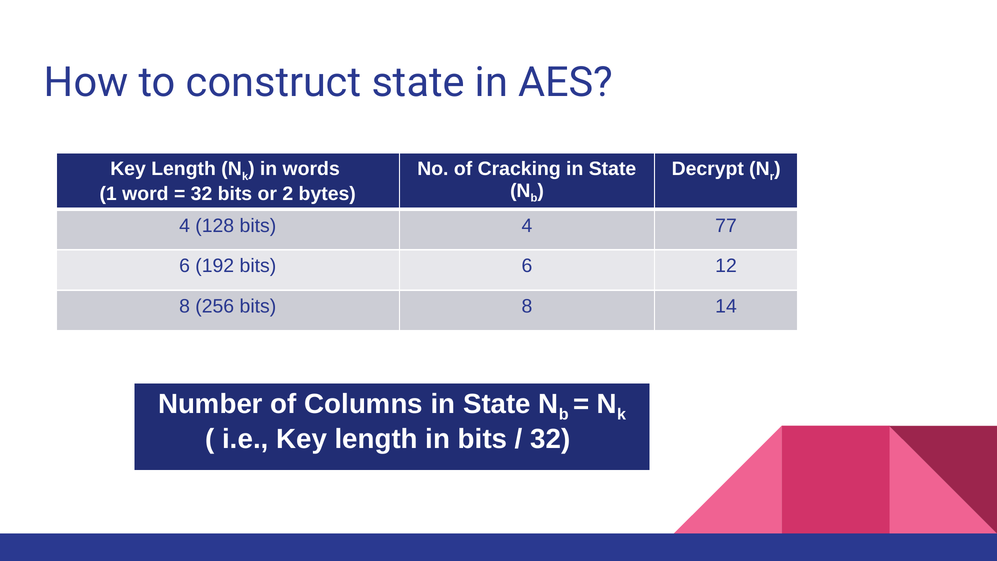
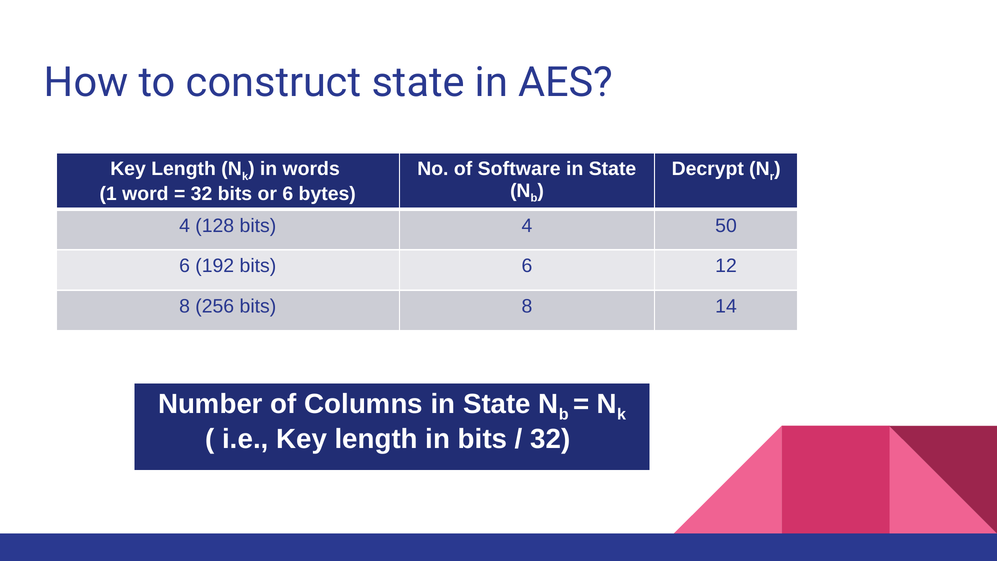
Cracking: Cracking -> Software
or 2: 2 -> 6
77: 77 -> 50
